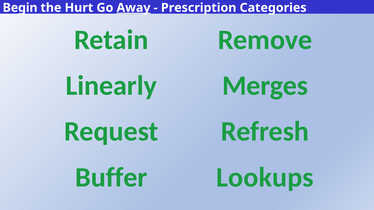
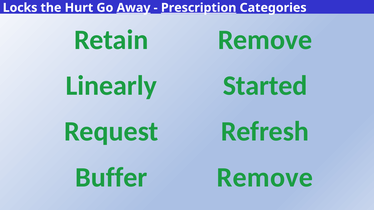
Begin: Begin -> Locks
Prescription underline: none -> present
Merges: Merges -> Started
Lookups at (265, 178): Lookups -> Remove
